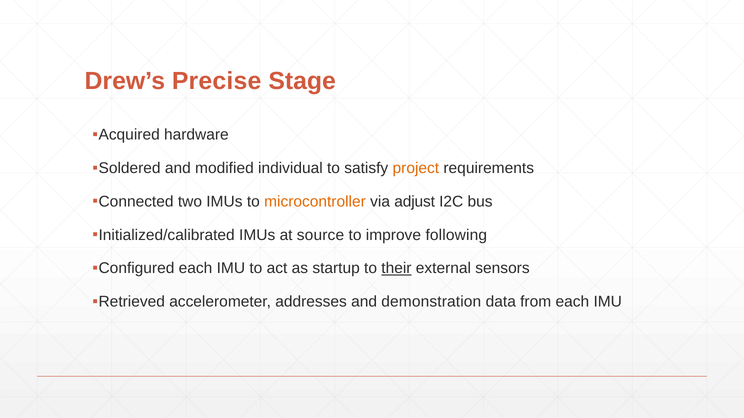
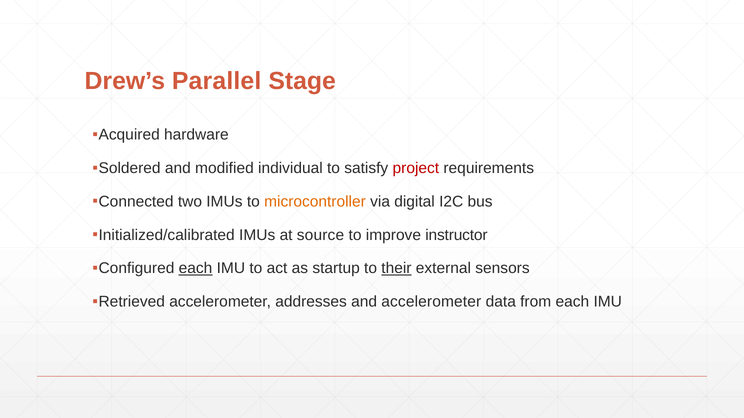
Precise: Precise -> Parallel
project colour: orange -> red
adjust: adjust -> digital
following: following -> instructor
each at (196, 269) underline: none -> present
and demonstration: demonstration -> accelerometer
